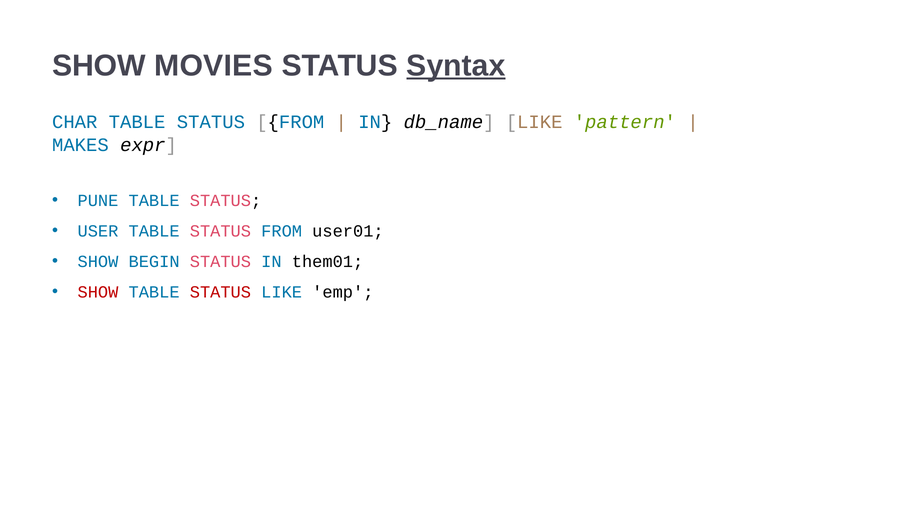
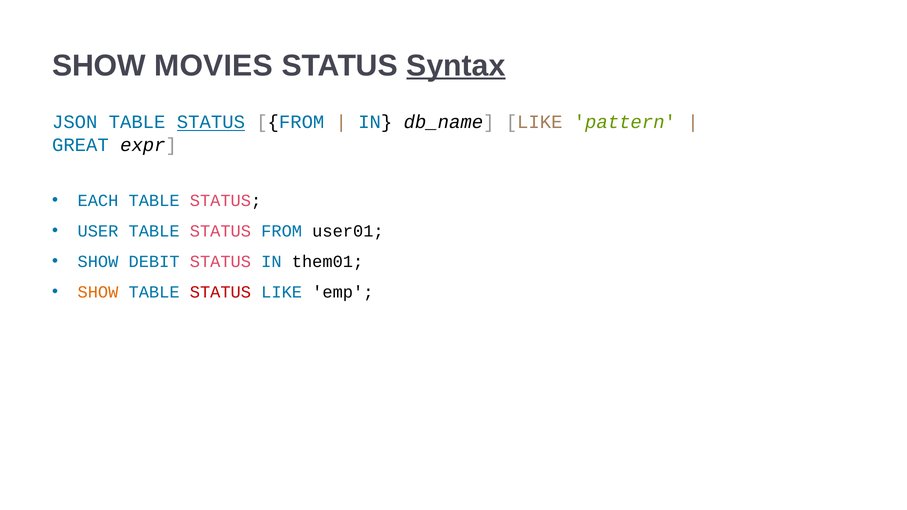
CHAR: CHAR -> JSON
STATUS at (211, 122) underline: none -> present
MAKES: MAKES -> GREAT
PUNE: PUNE -> EACH
BEGIN: BEGIN -> DEBIT
SHOW at (98, 292) colour: red -> orange
